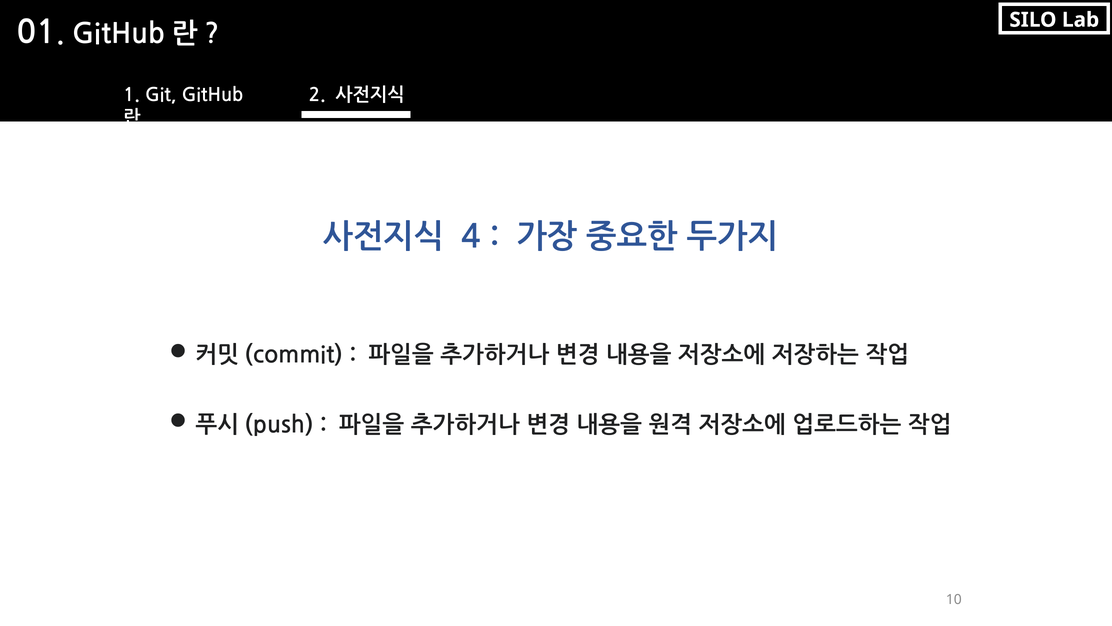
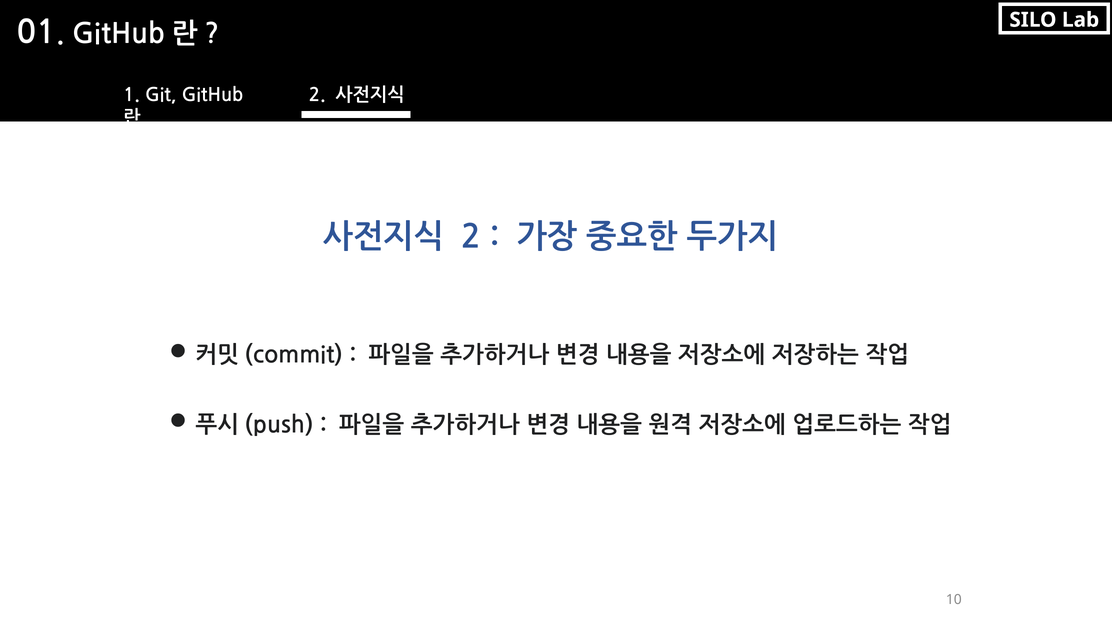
4 at (471, 237): 4 -> 2
